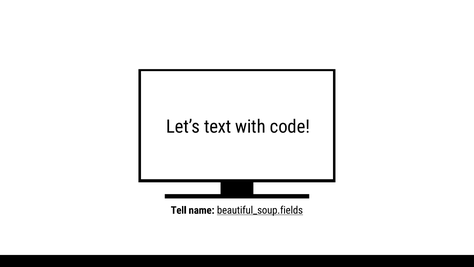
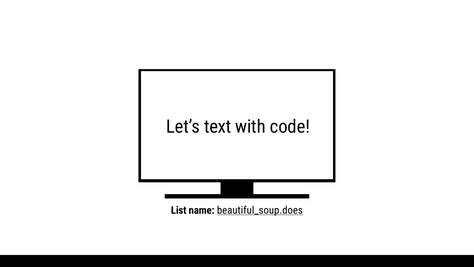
Tell: Tell -> List
beautiful_soup.fields: beautiful_soup.fields -> beautiful_soup.does
